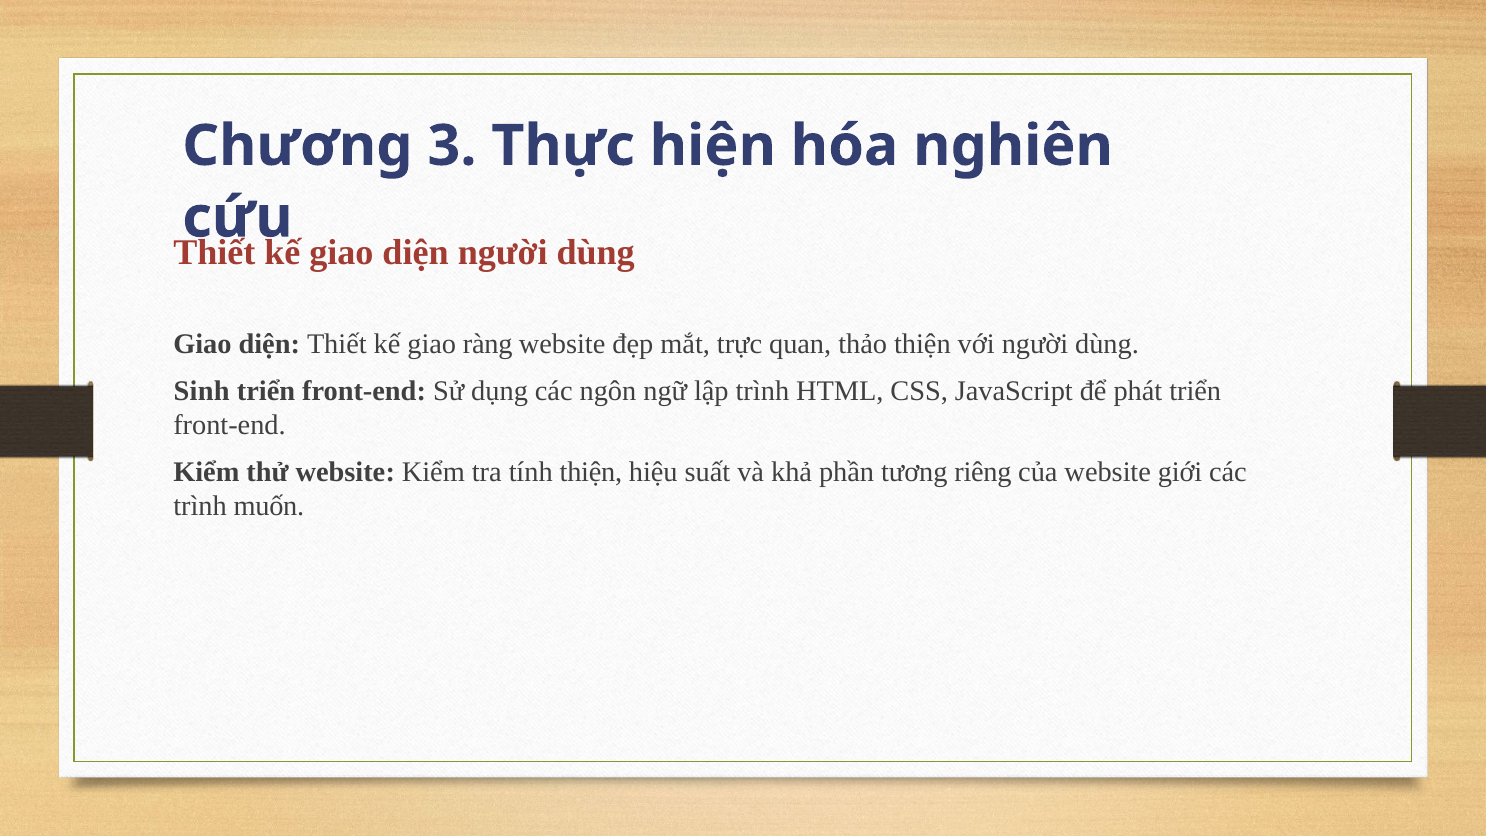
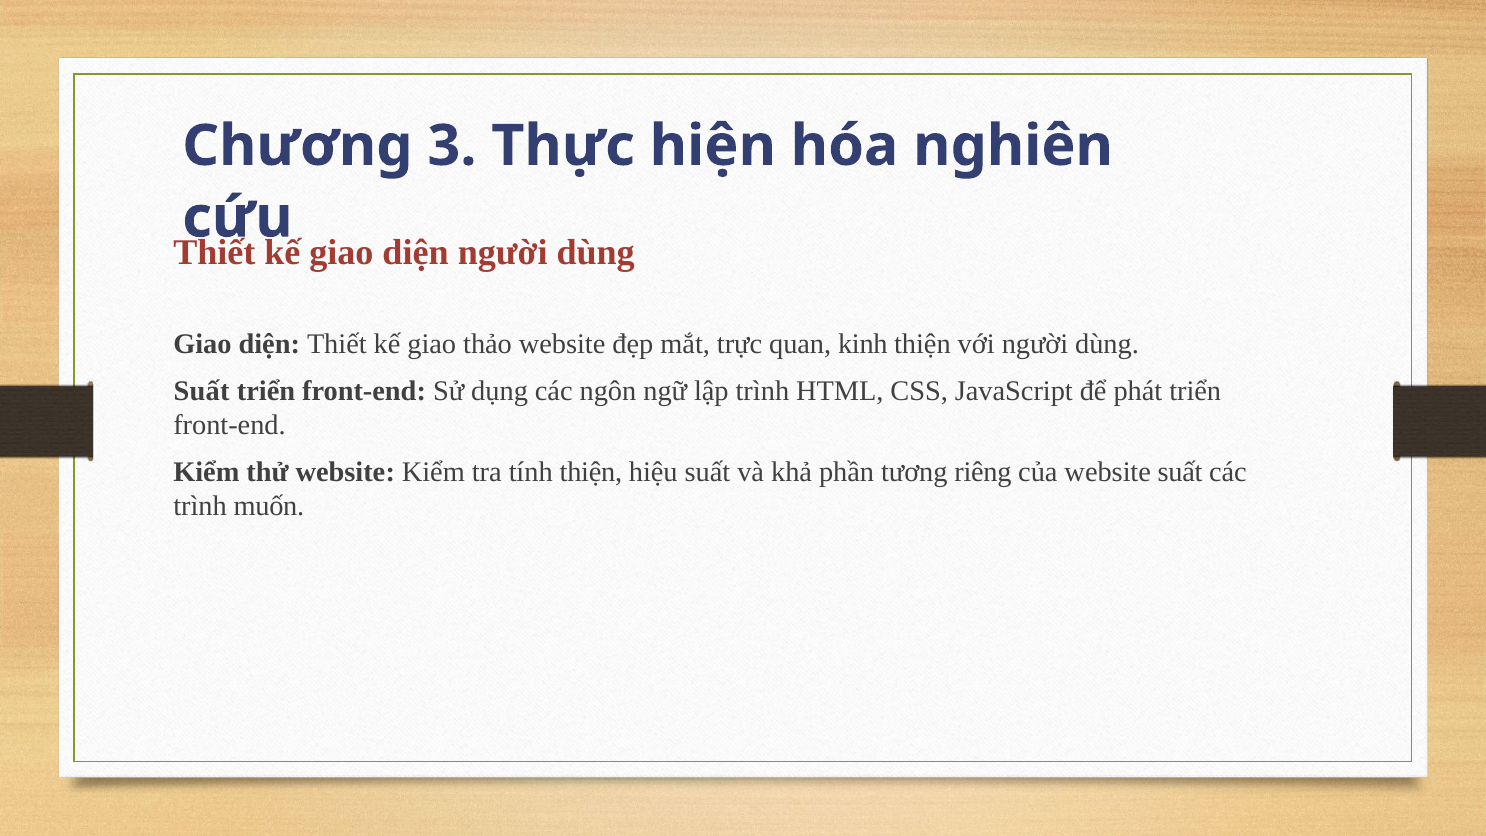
ràng: ràng -> thảo
thảo: thảo -> kinh
Sinh at (202, 391): Sinh -> Suất
website giới: giới -> suất
